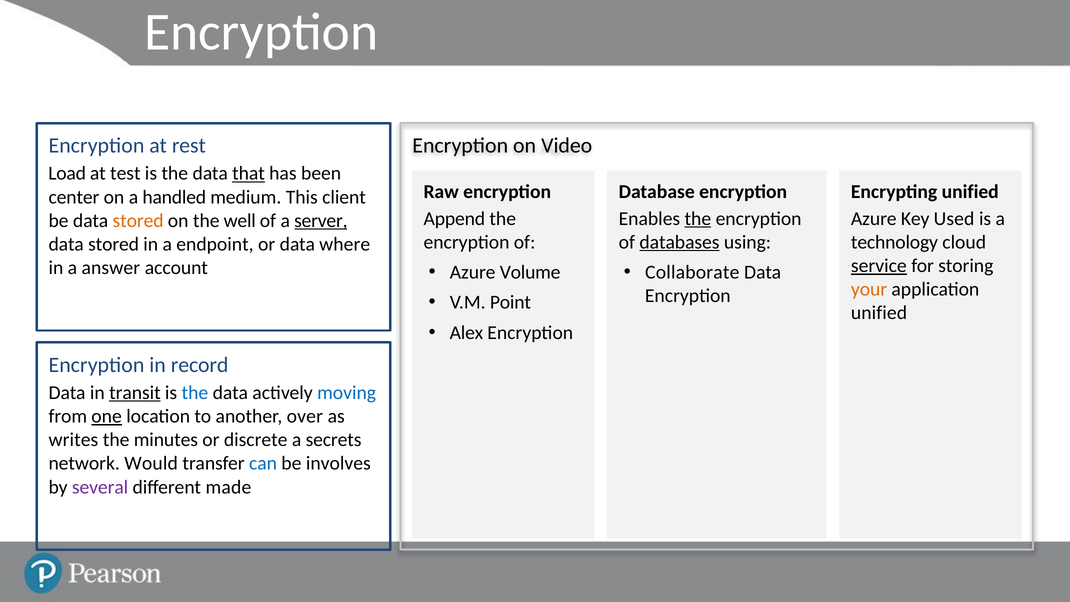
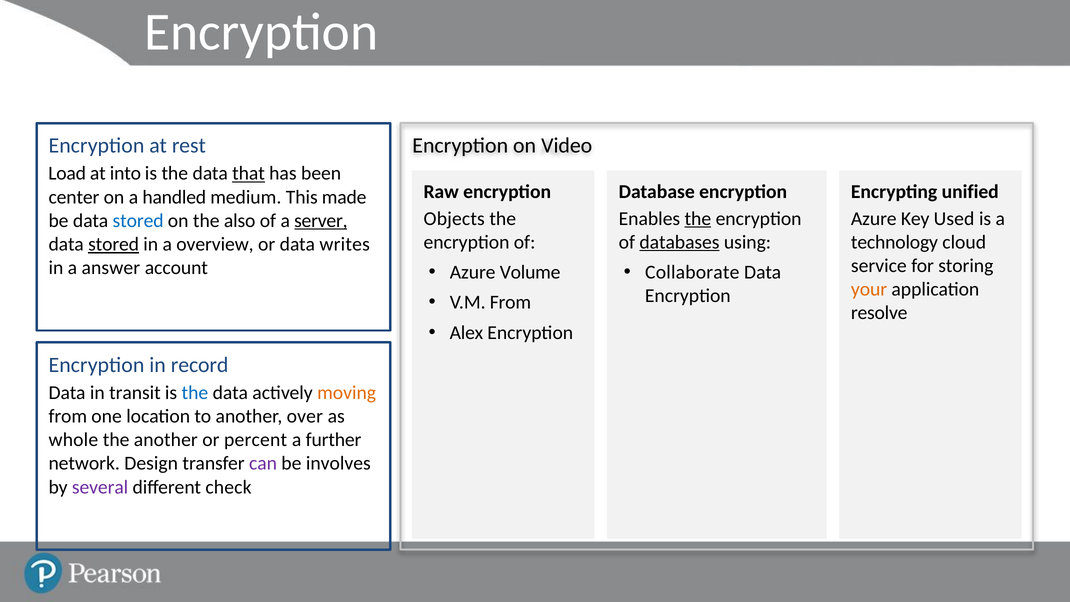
test: test -> into
client: client -> made
Append: Append -> Objects
stored at (138, 221) colour: orange -> blue
well: well -> also
stored at (114, 244) underline: none -> present
endpoint: endpoint -> overview
where: where -> writes
service underline: present -> none
V.M Point: Point -> From
unified at (879, 313): unified -> resolve
transit underline: present -> none
moving colour: blue -> orange
one underline: present -> none
writes: writes -> whole
the minutes: minutes -> another
discrete: discrete -> percent
secrets: secrets -> further
Would: Would -> Design
can colour: blue -> purple
made: made -> check
